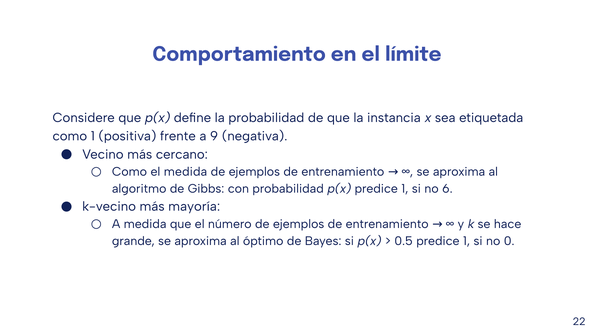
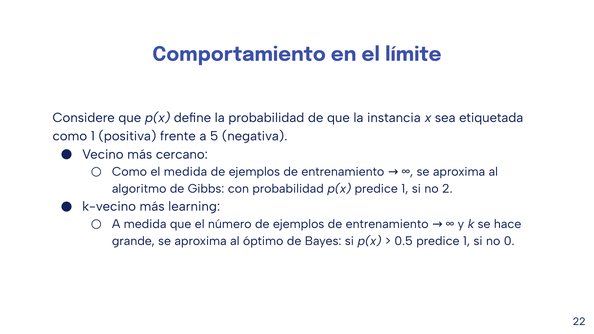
9: 9 -> 5
6: 6 -> 2
mayoría: mayoría -> learning
